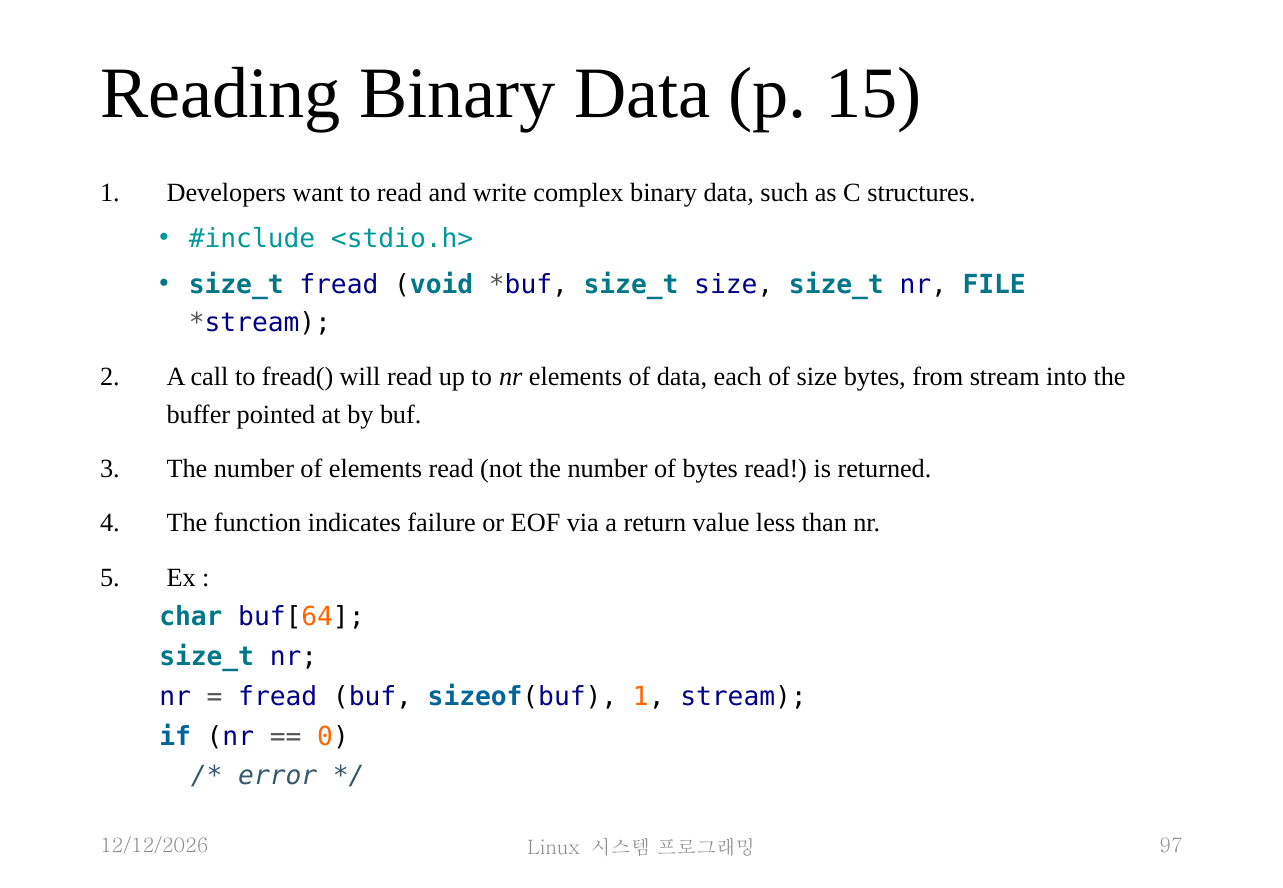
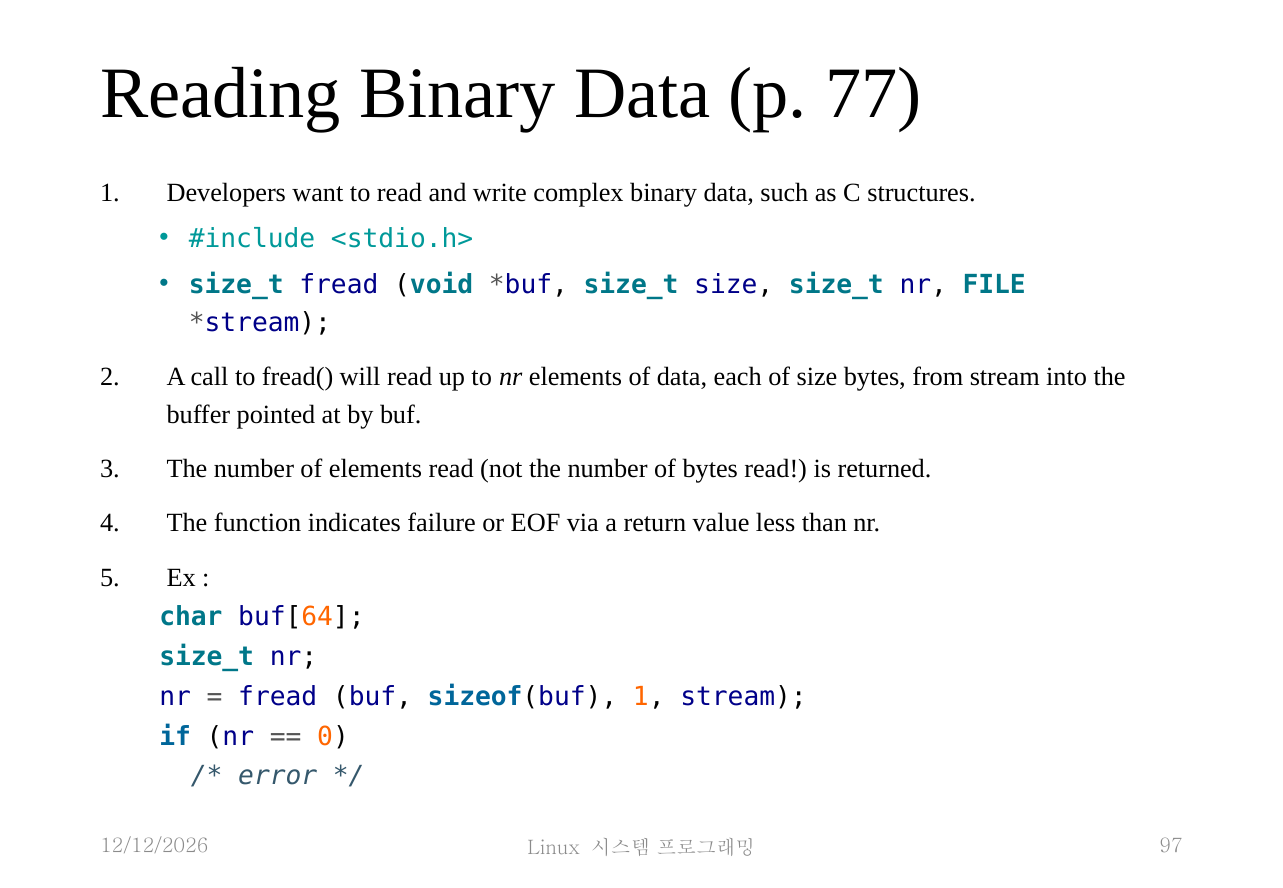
15: 15 -> 77
